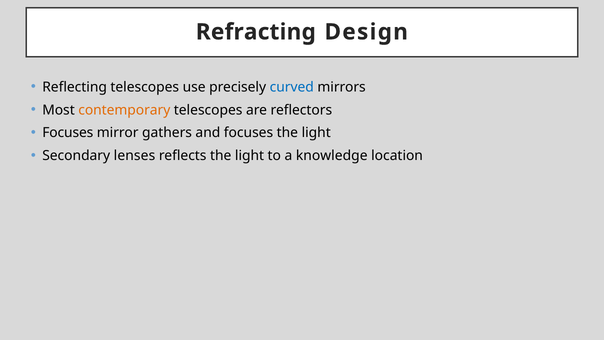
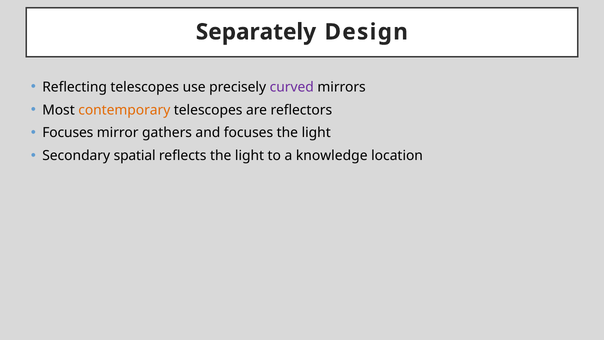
Refracting: Refracting -> Separately
curved colour: blue -> purple
lenses: lenses -> spatial
